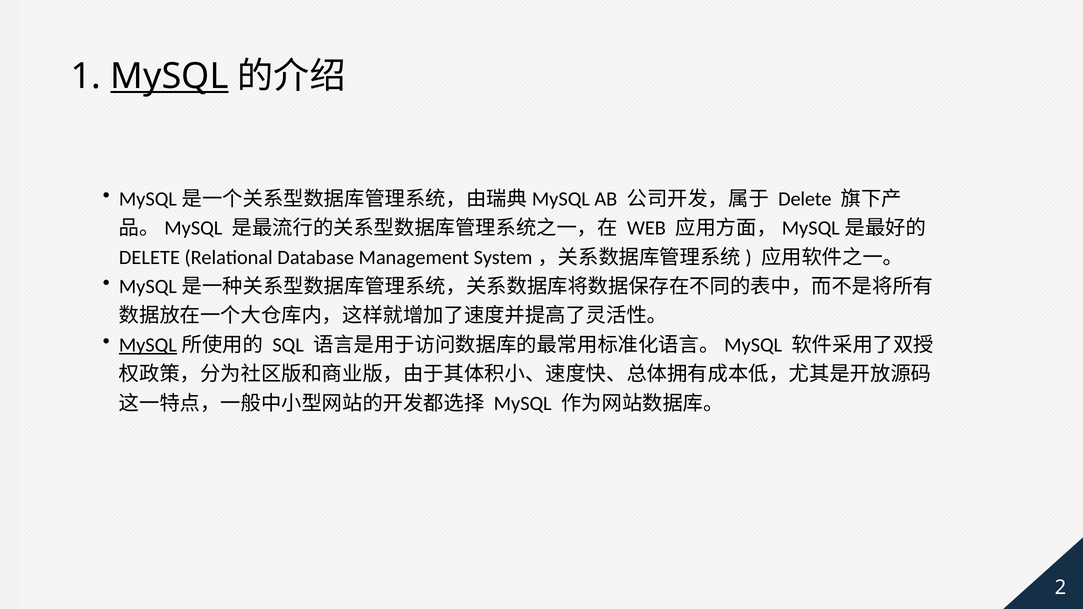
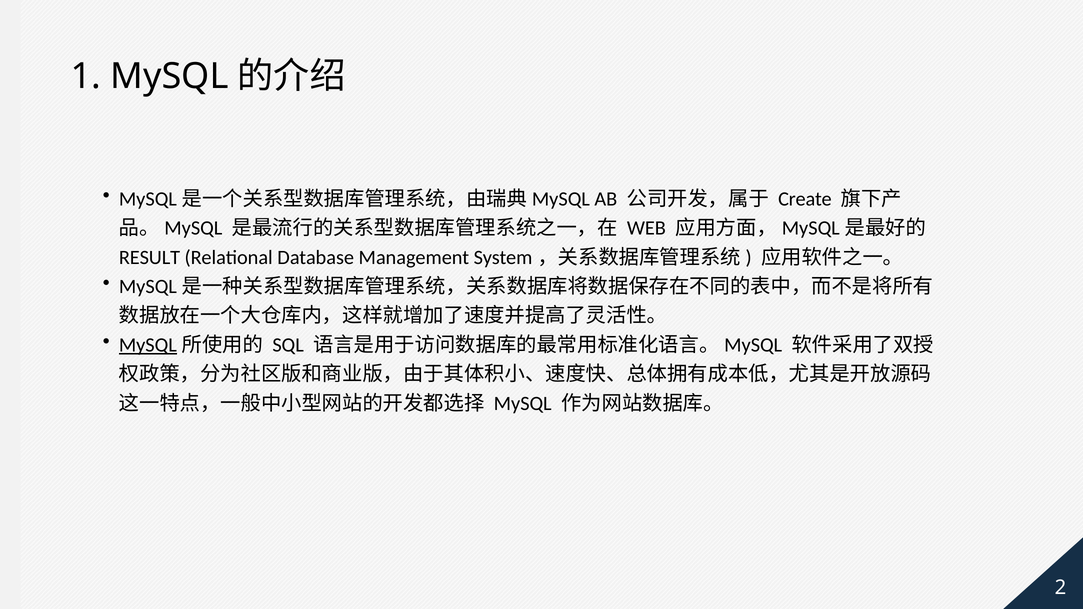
MySQL at (169, 76) underline: present -> none
Delete at (805, 199): Delete -> Create
DELETE at (149, 257): DELETE -> RESULT
